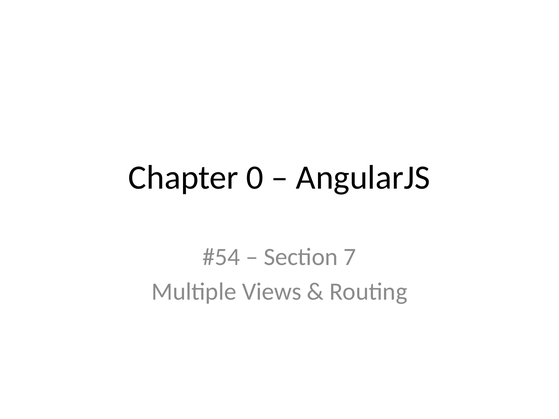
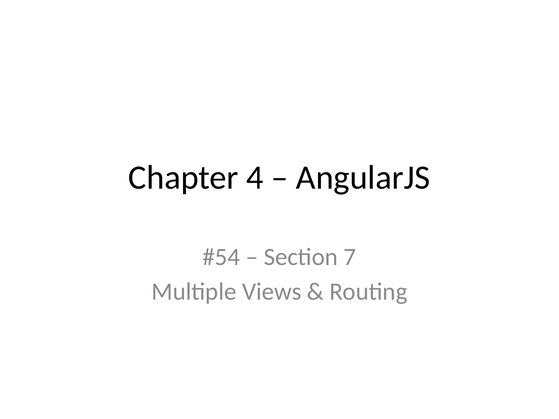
0: 0 -> 4
